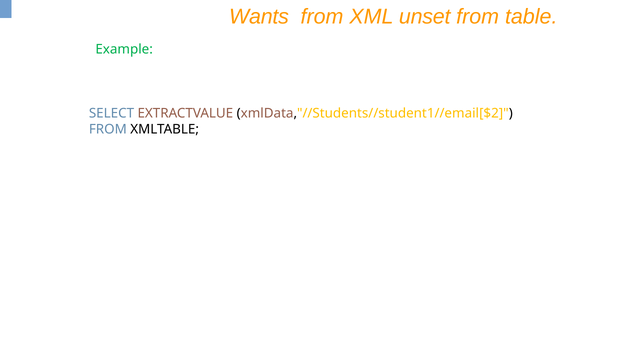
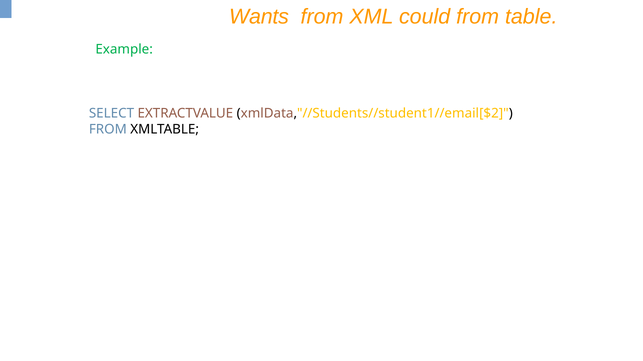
unset: unset -> could
